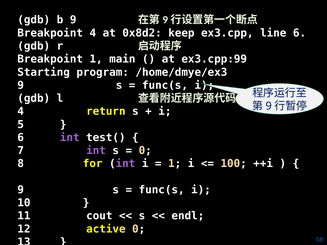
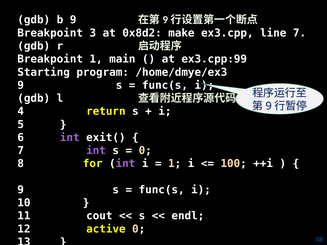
Breakpoint 4: 4 -> 3
keep: keep -> make
line 6: 6 -> 7
test(: test( -> exit(
